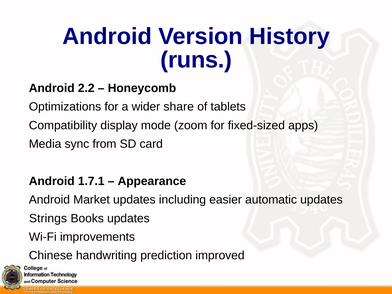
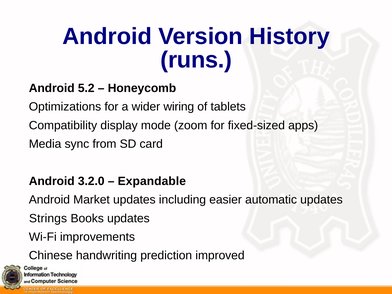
2.2: 2.2 -> 5.2
share: share -> wiring
1.7.1: 1.7.1 -> 3.2.0
Appearance: Appearance -> Expandable
